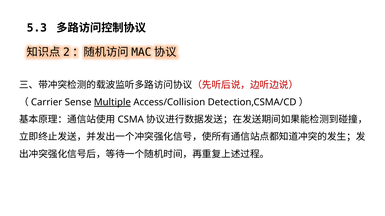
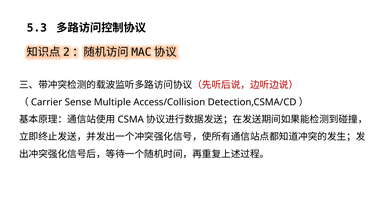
Multiple underline: present -> none
